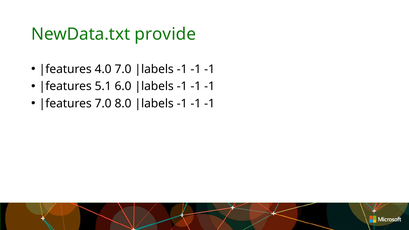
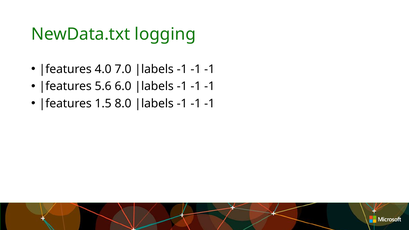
provide: provide -> logging
5.1: 5.1 -> 5.6
7.0 at (103, 103): 7.0 -> 1.5
